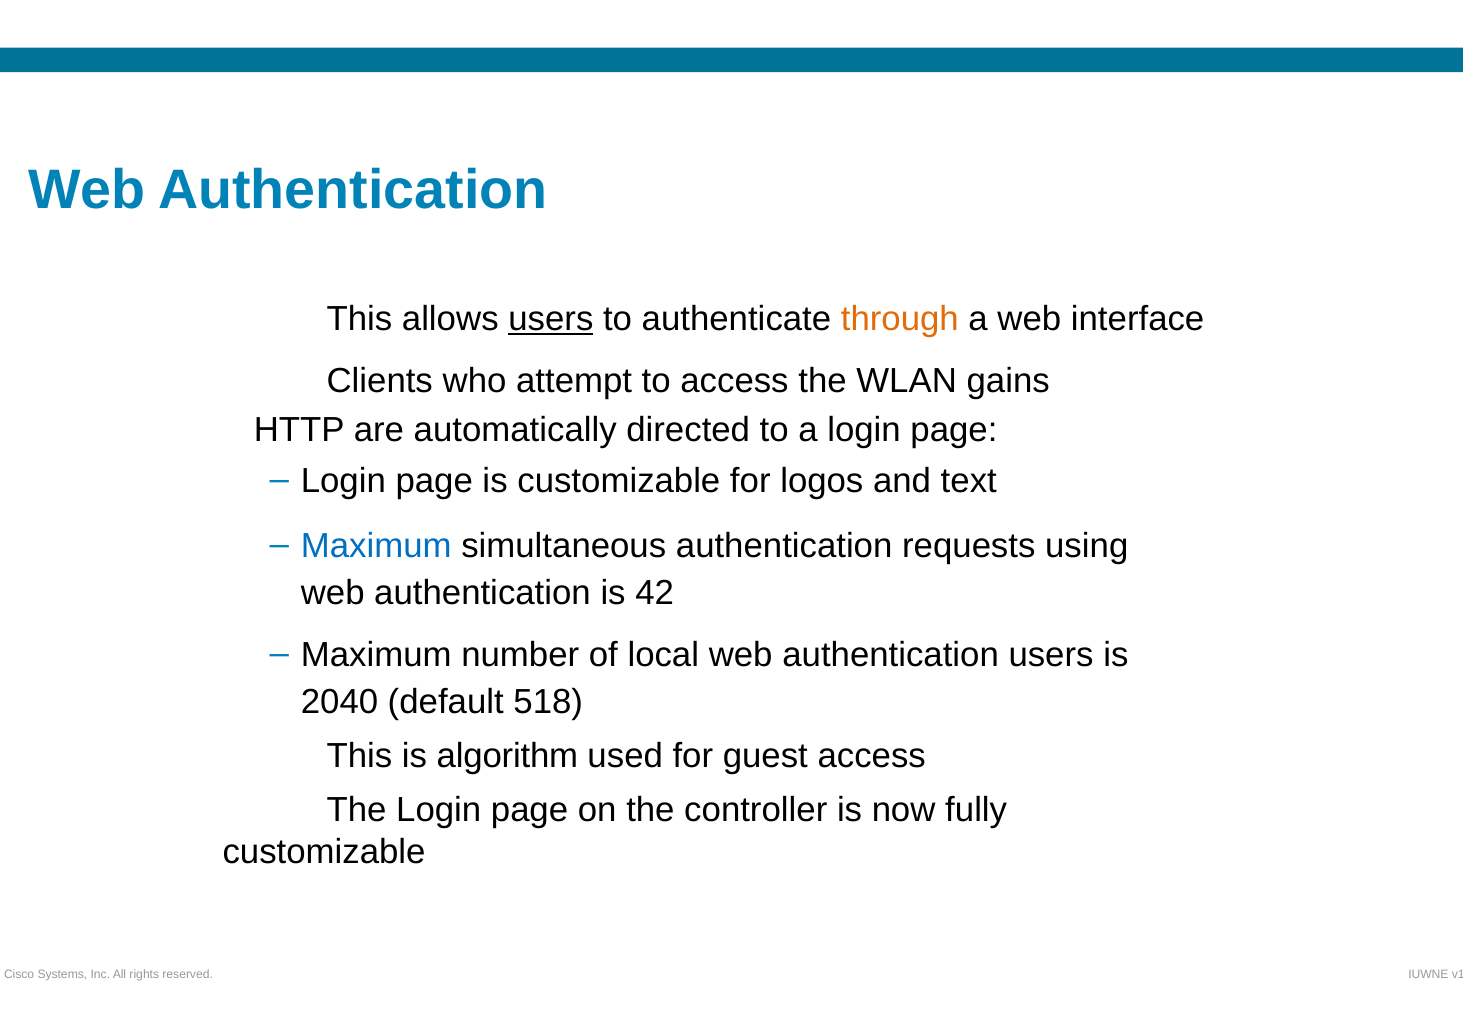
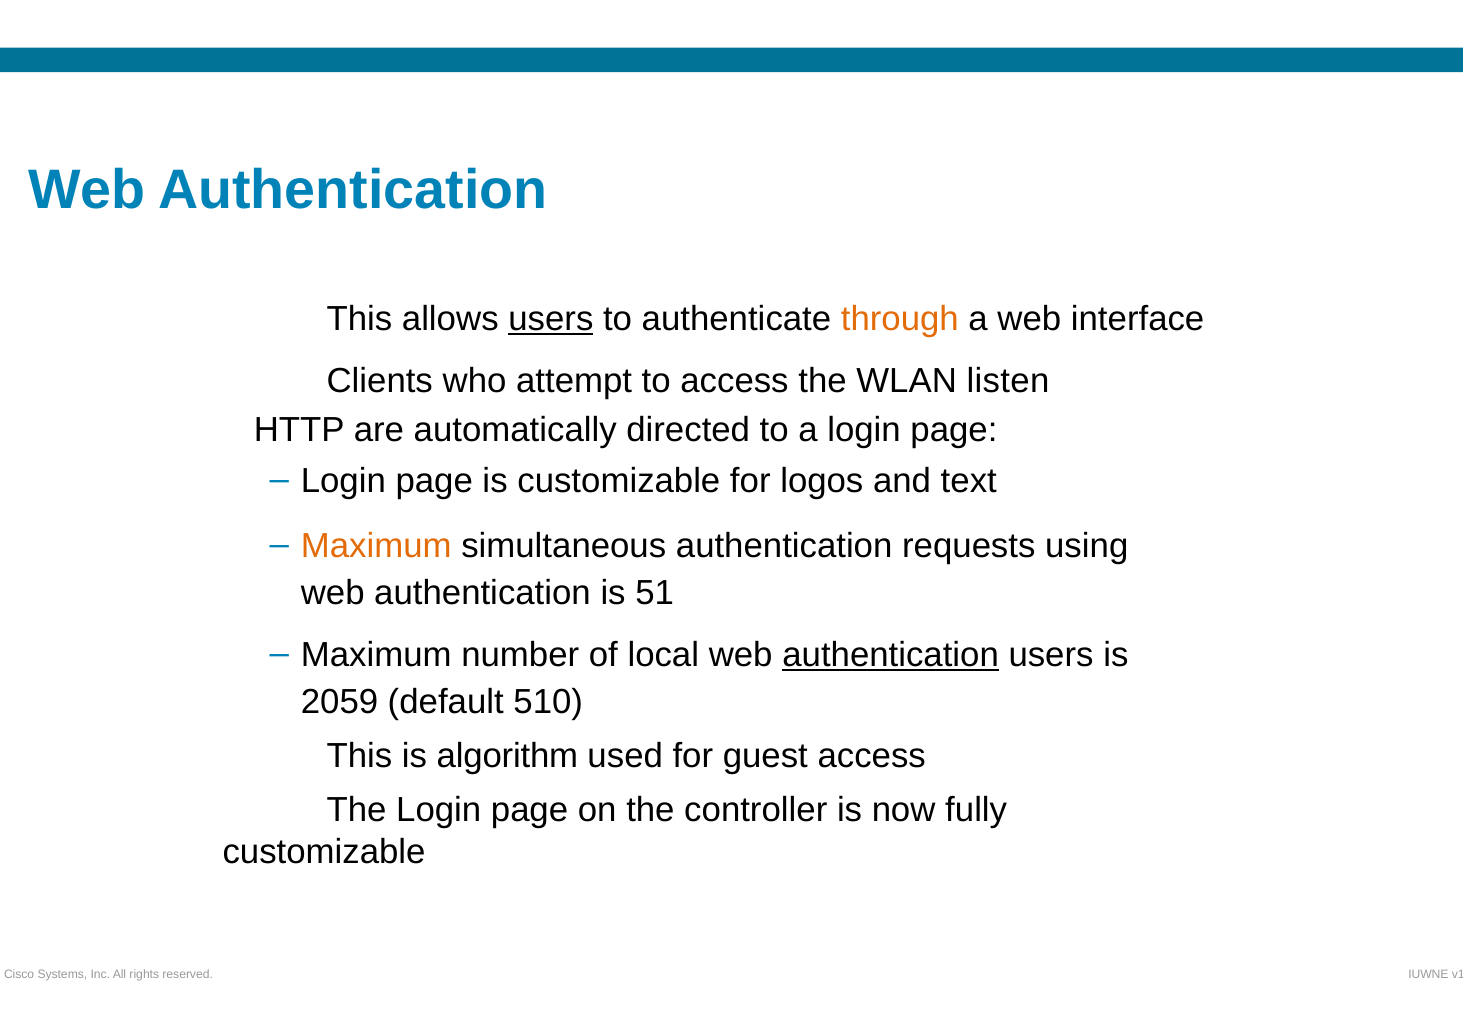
gains: gains -> listen
Maximum at (376, 546) colour: blue -> orange
42: 42 -> 51
authentication at (891, 655) underline: none -> present
2040: 2040 -> 2059
518: 518 -> 510
